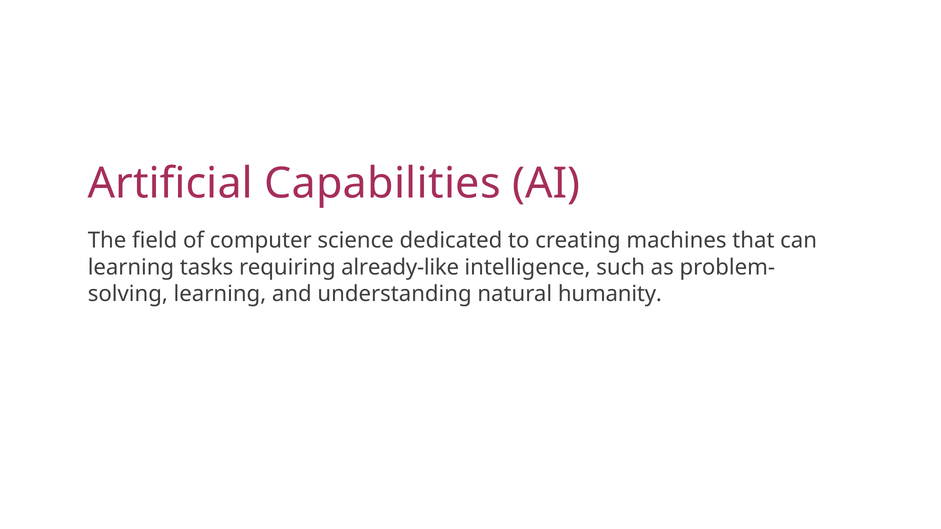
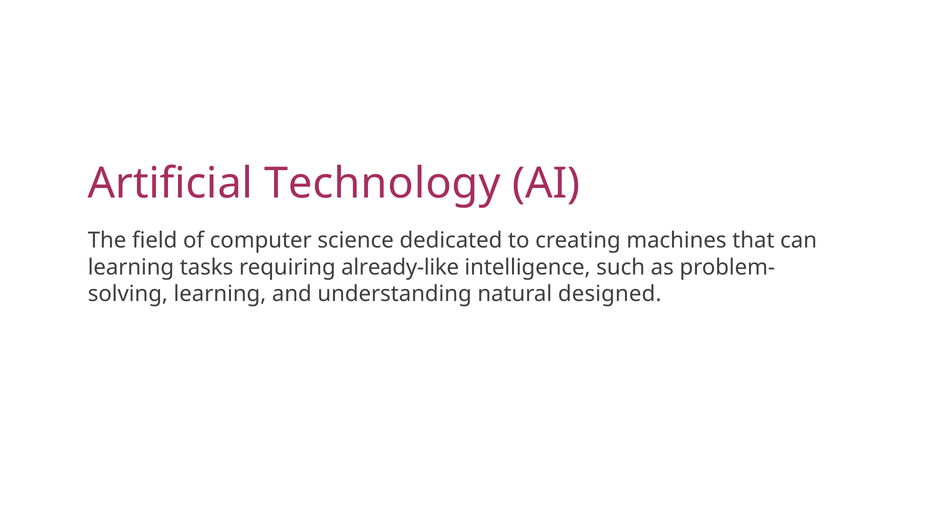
Capabilities: Capabilities -> Technology
humanity: humanity -> designed
